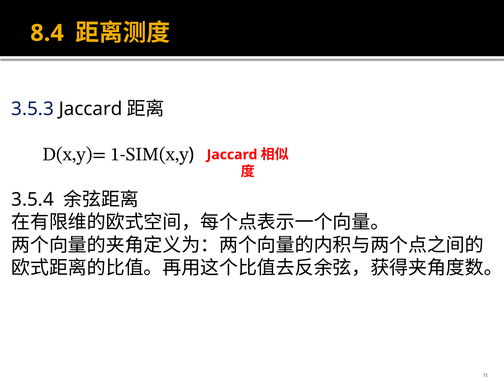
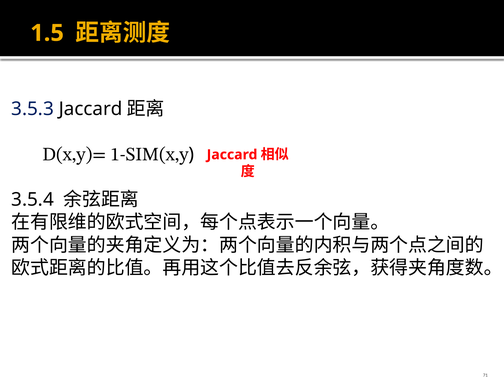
8.4: 8.4 -> 1.5
